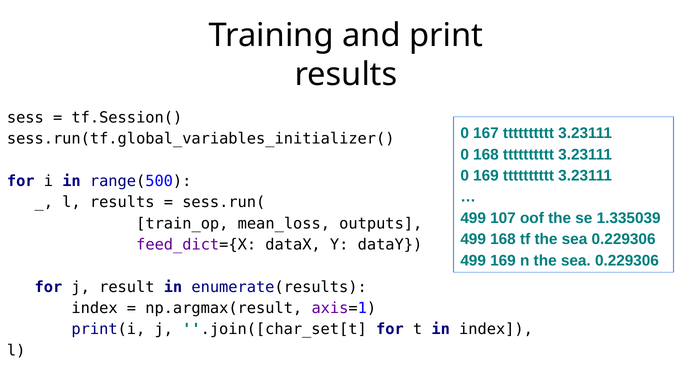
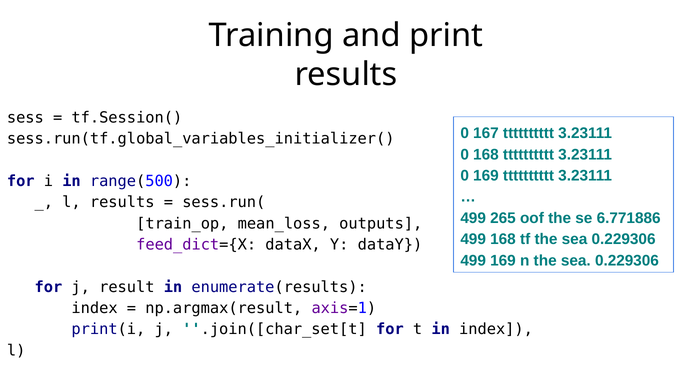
107: 107 -> 265
1.335039: 1.335039 -> 6.771886
